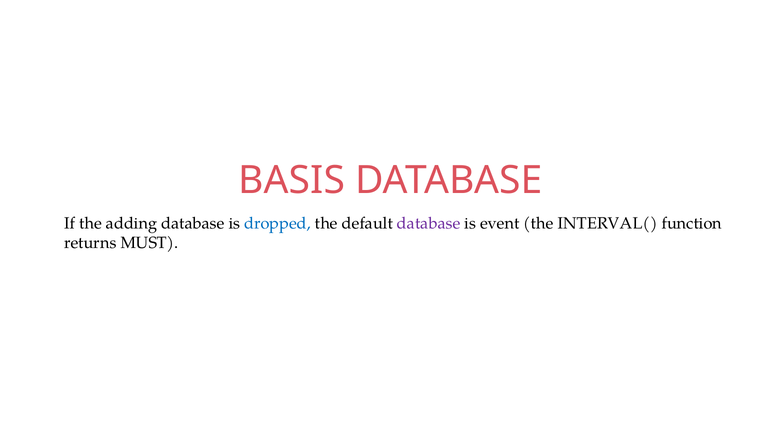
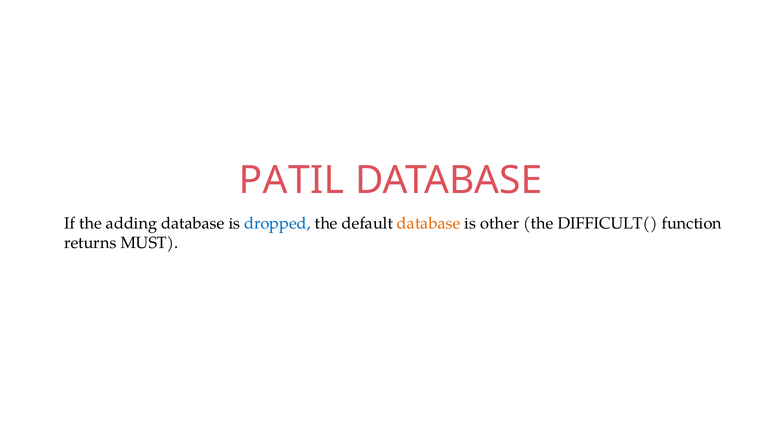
BASIS: BASIS -> PATIL
database at (429, 224) colour: purple -> orange
event: event -> other
INTERVAL(: INTERVAL( -> DIFFICULT(
